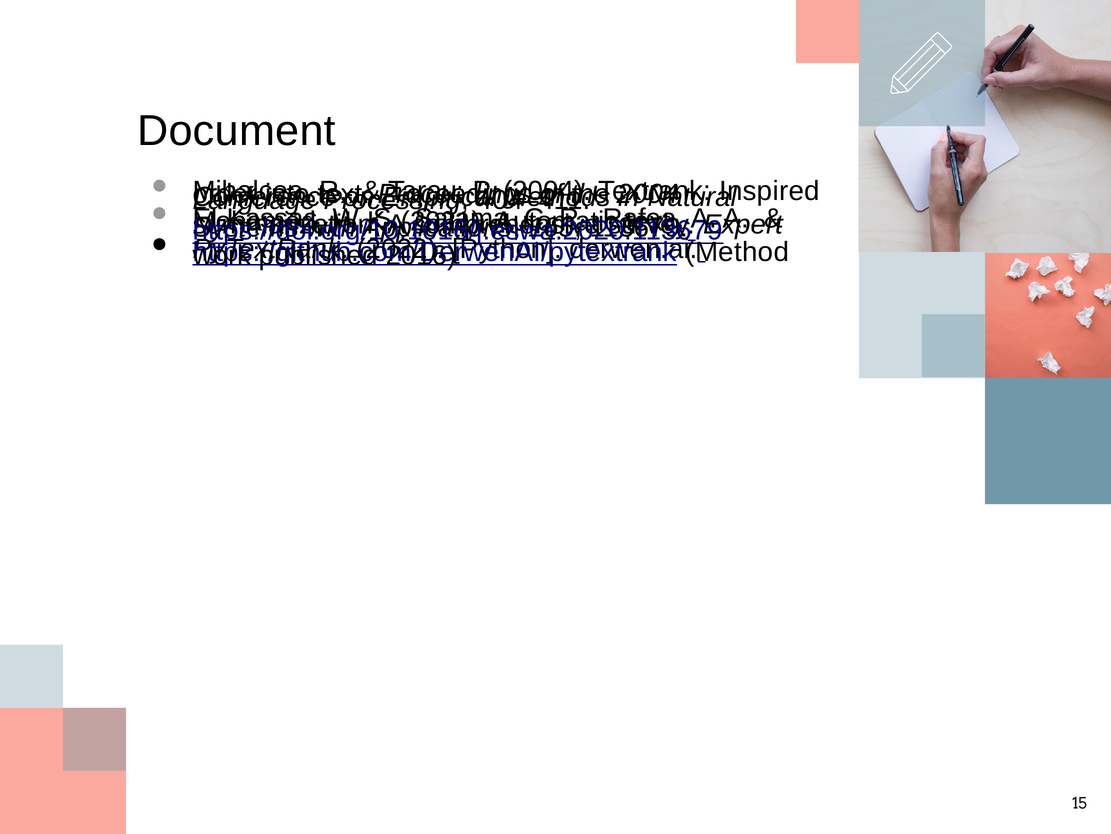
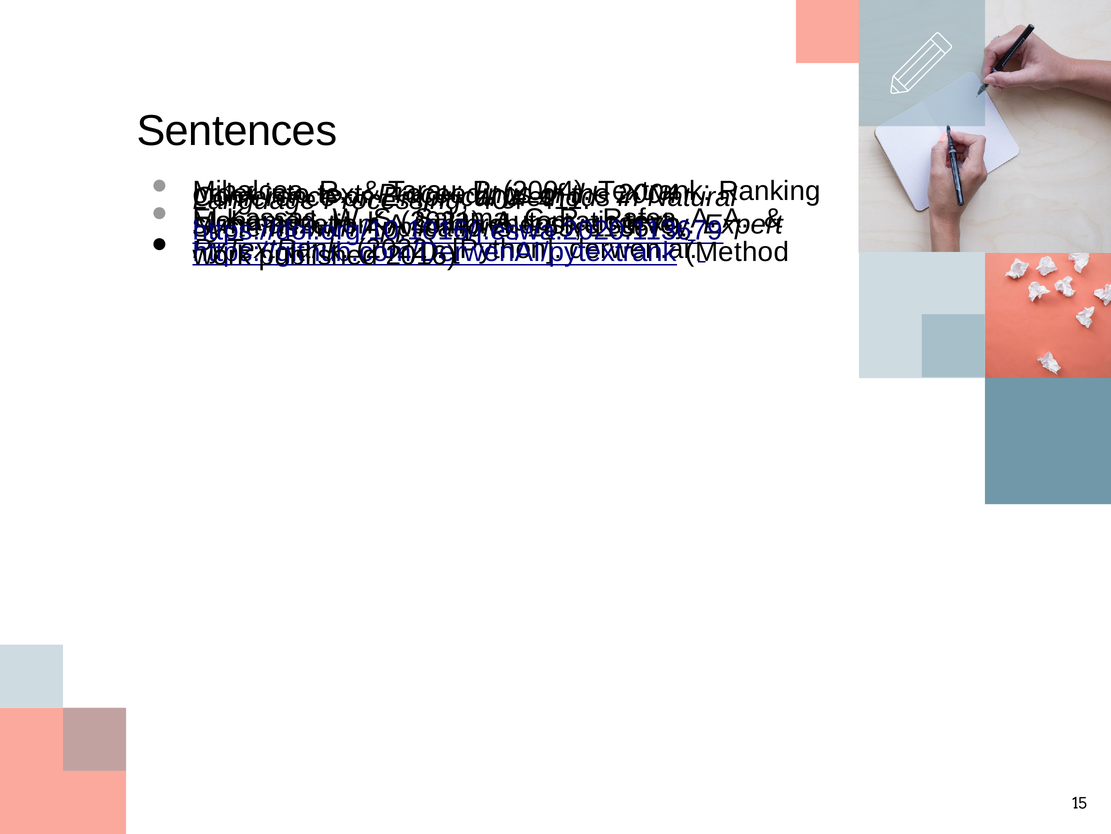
Document: Document -> Sentences
Inspired: Inspired -> Ranking
